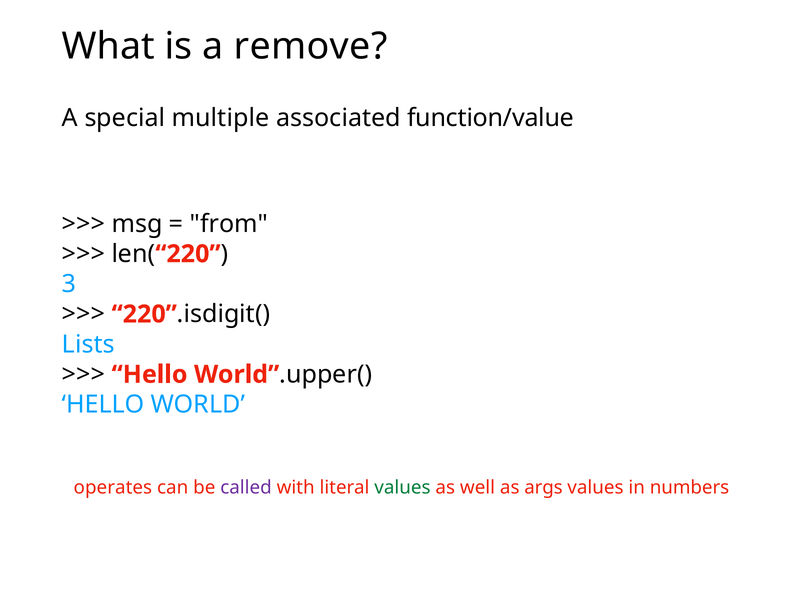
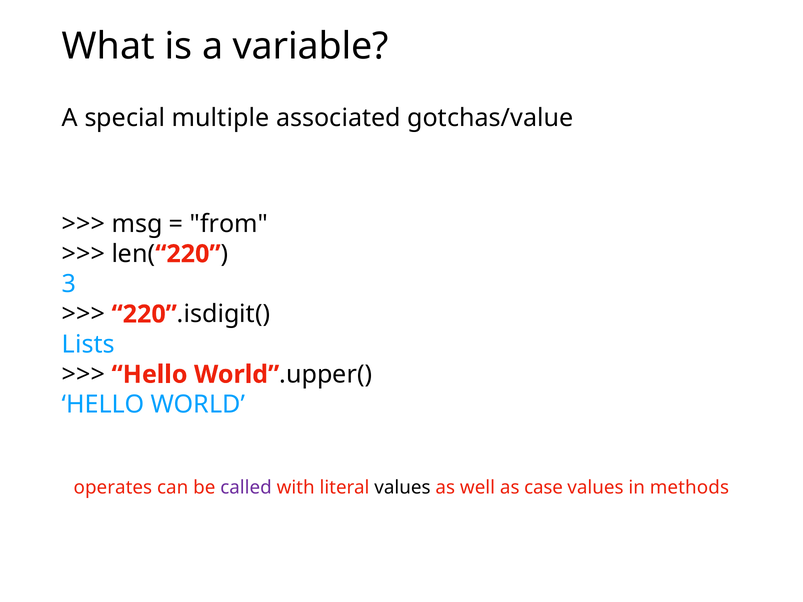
remove: remove -> variable
function/value: function/value -> gotchas/value
values at (402, 488) colour: green -> black
args: args -> case
numbers: numbers -> methods
